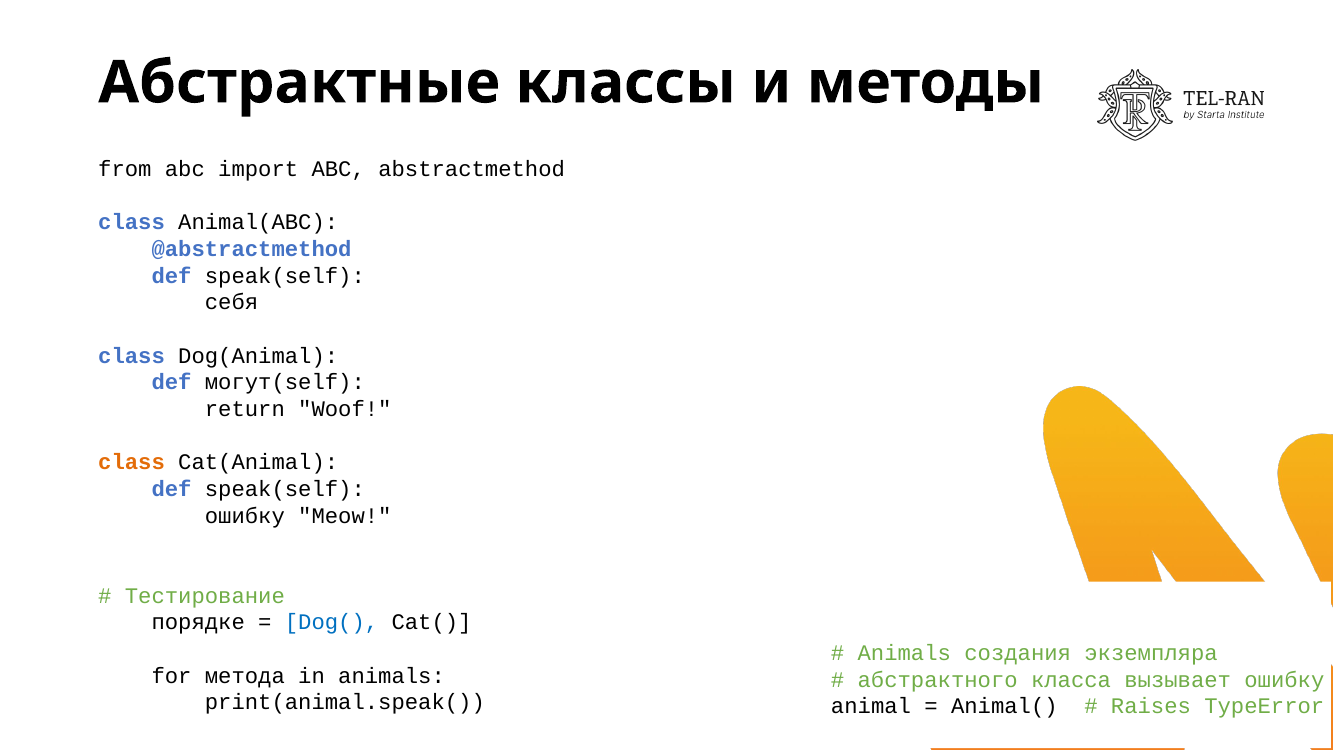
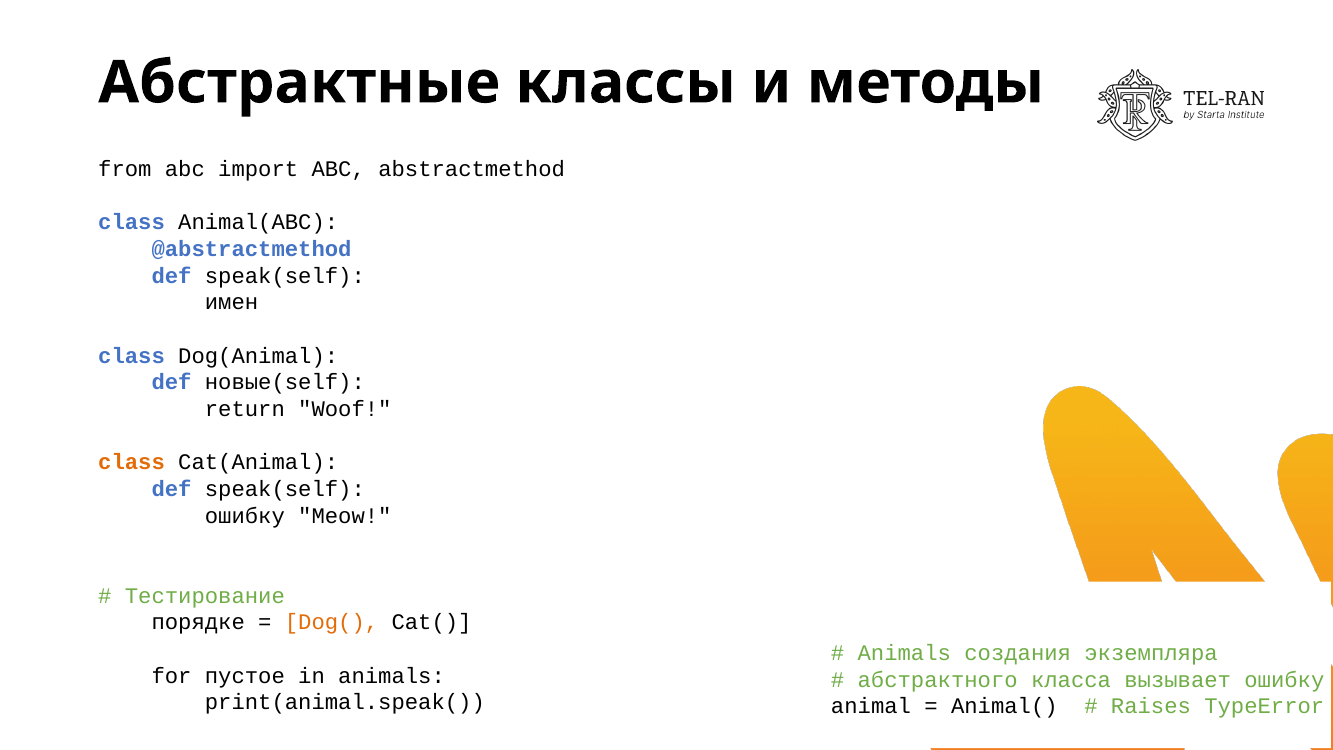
себя: себя -> имен
могут(self: могут(self -> новые(self
Dog( colour: blue -> orange
метода: метода -> пустое
